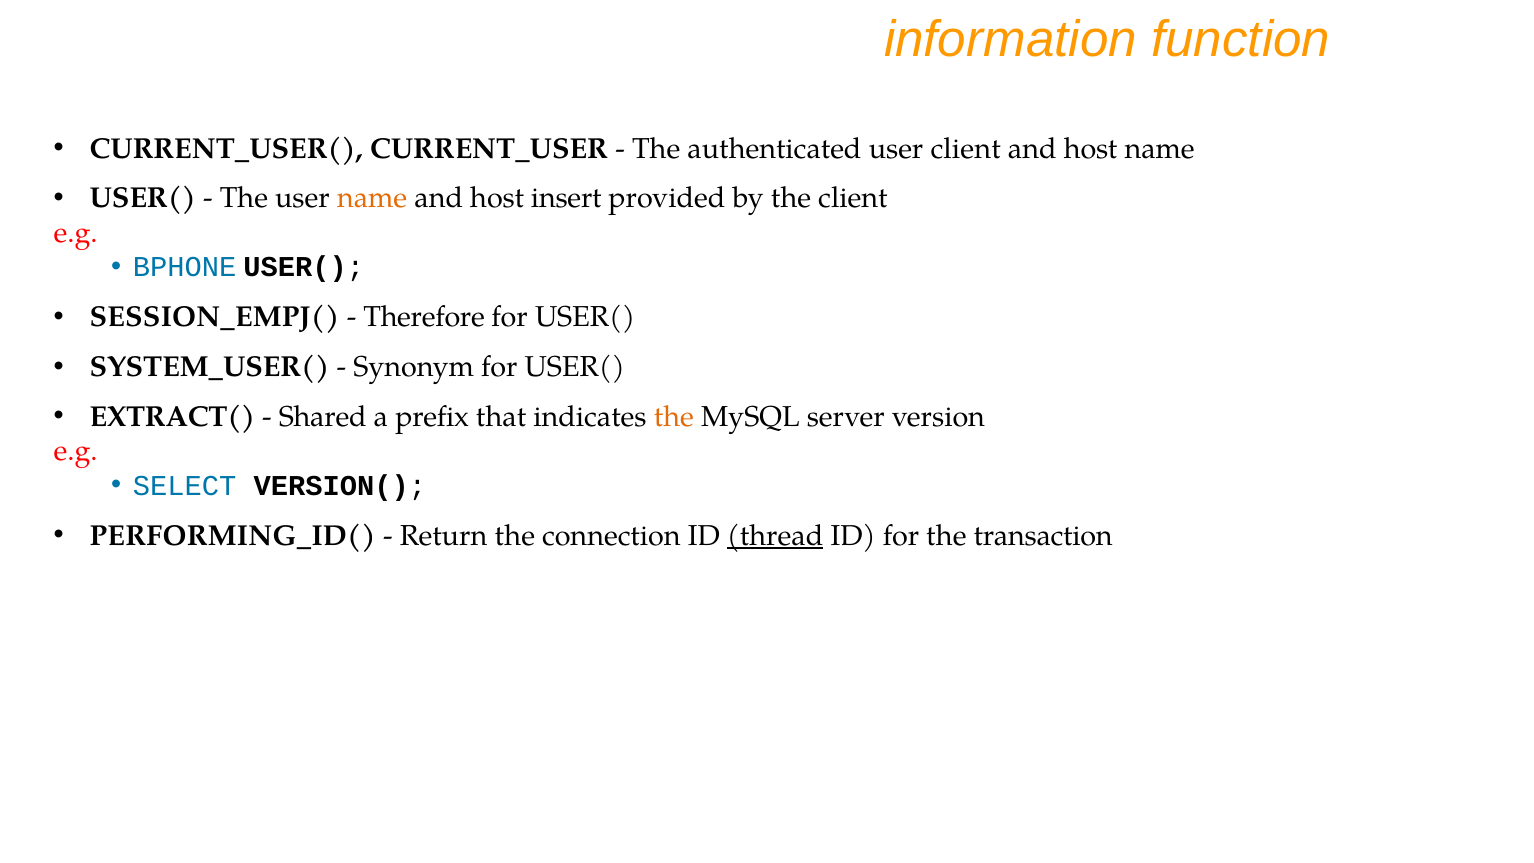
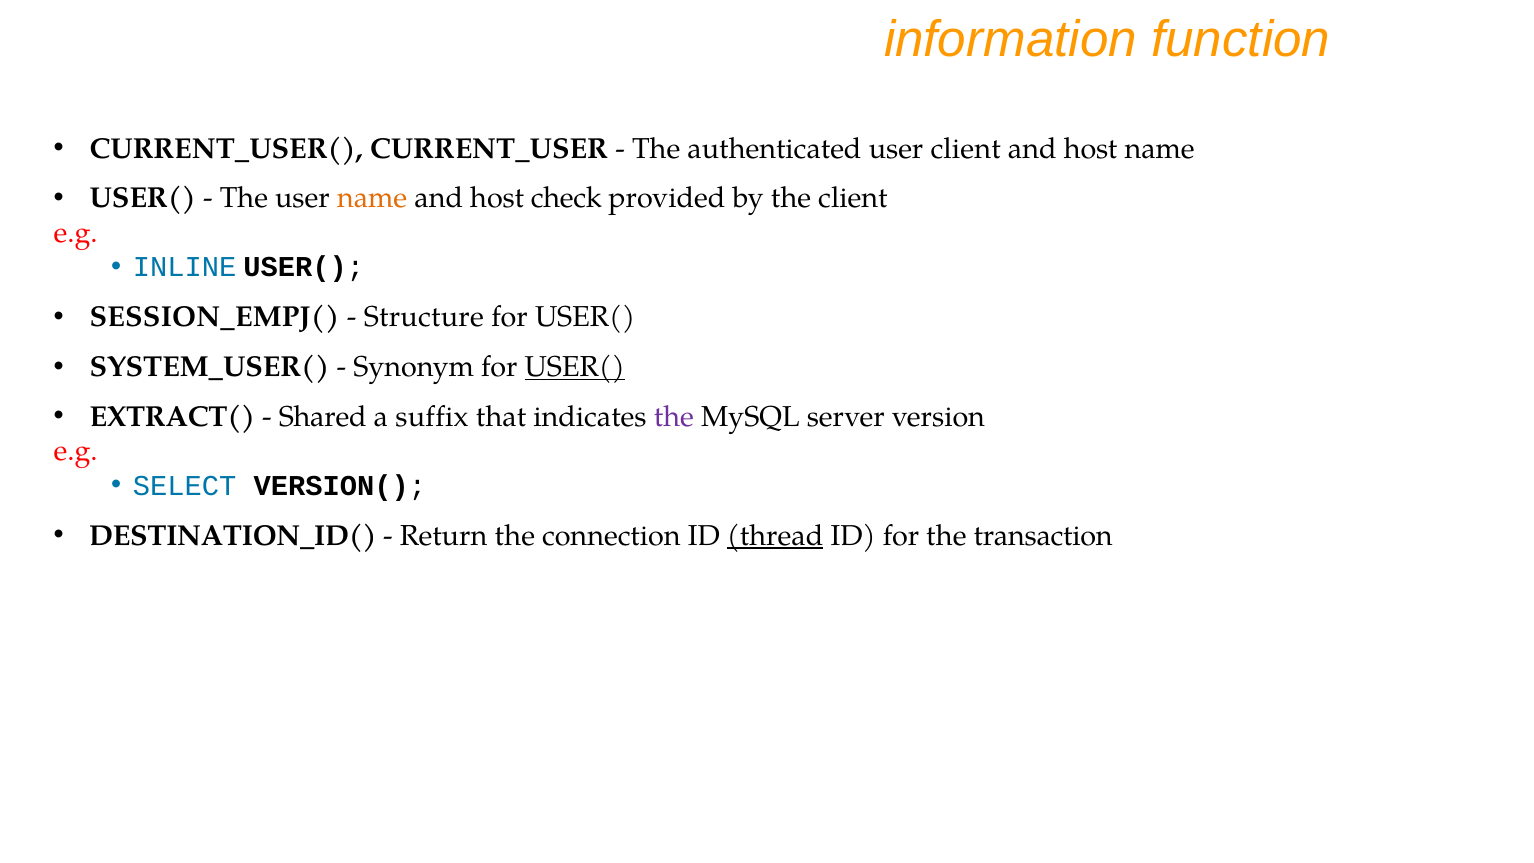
insert: insert -> check
BPHONE: BPHONE -> INLINE
Therefore: Therefore -> Structure
USER( at (575, 367) underline: none -> present
prefix: prefix -> suffix
the at (674, 417) colour: orange -> purple
PERFORMING_ID(: PERFORMING_ID( -> DESTINATION_ID(
